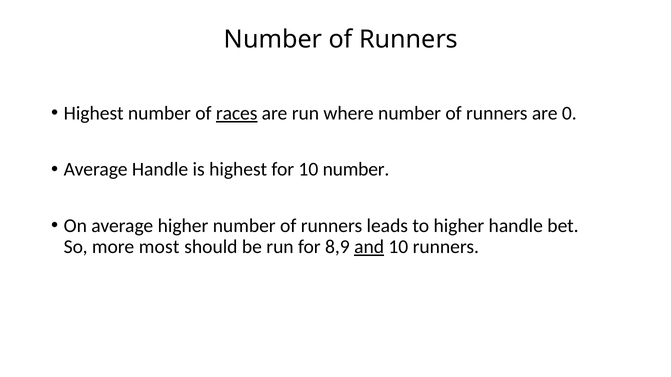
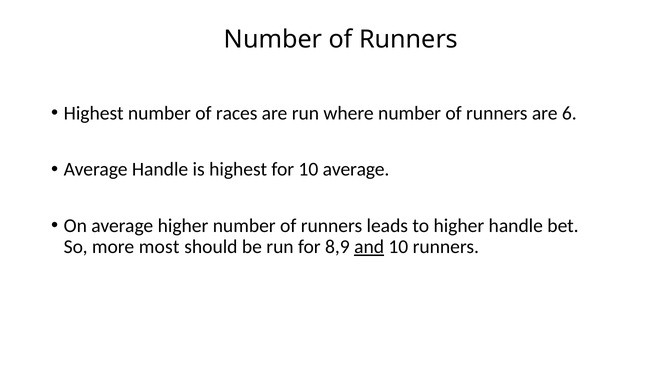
races underline: present -> none
0: 0 -> 6
10 number: number -> average
